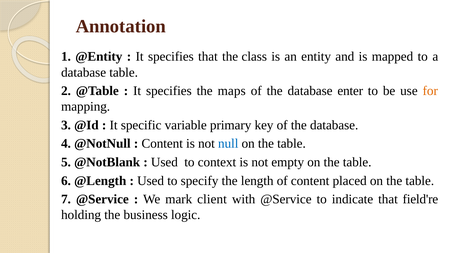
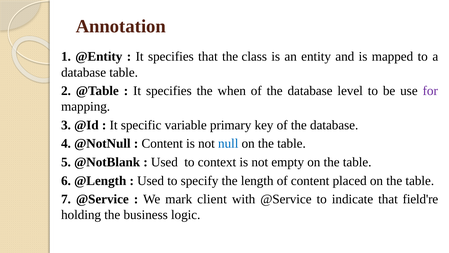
maps: maps -> when
enter: enter -> level
for colour: orange -> purple
